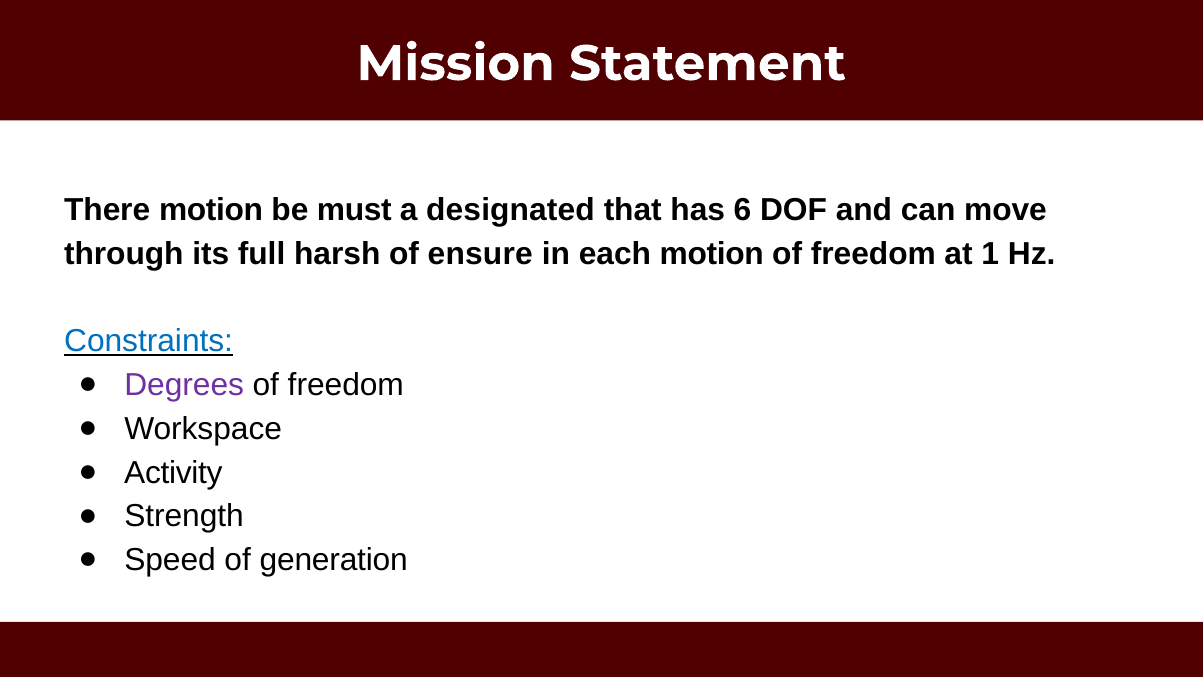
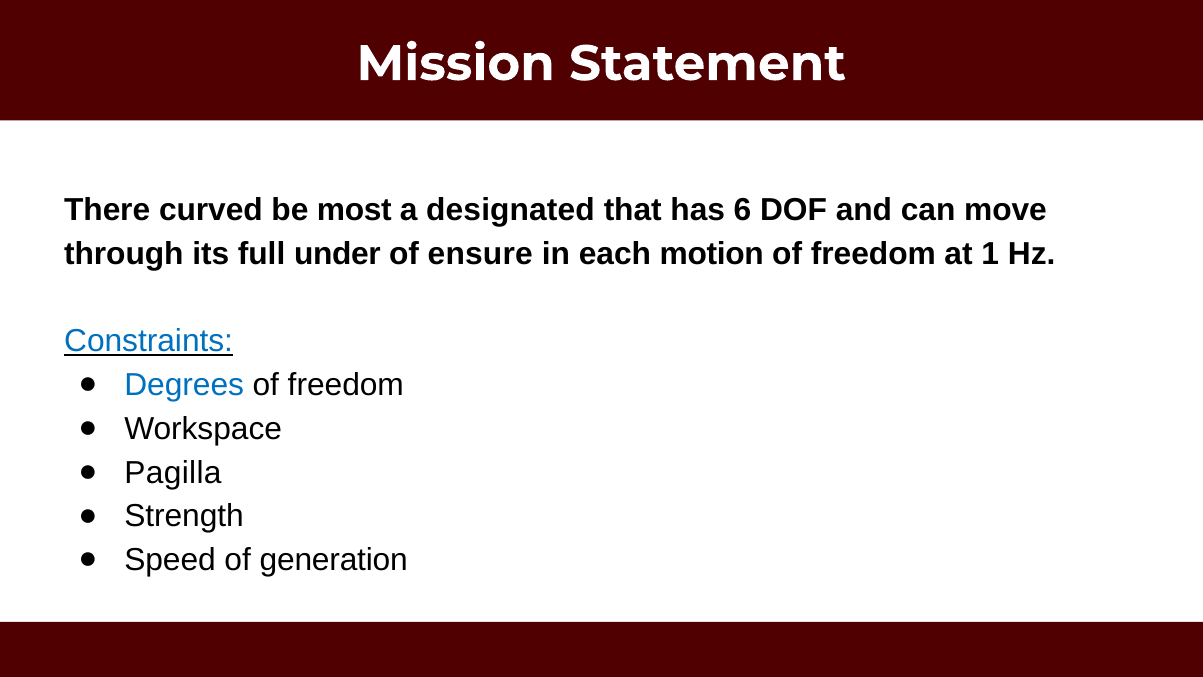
There motion: motion -> curved
must: must -> most
harsh: harsh -> under
Degrees colour: purple -> blue
Activity: Activity -> Pagilla
